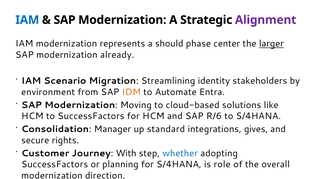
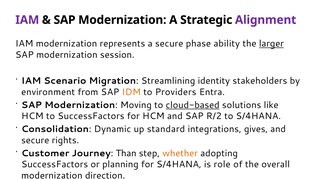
IAM at (27, 20) colour: blue -> purple
a should: should -> secure
center: center -> ability
already: already -> session
Automate: Automate -> Providers
cloud-based underline: none -> present
R/6: R/6 -> R/2
Manager: Manager -> Dynamic
With: With -> Than
whether colour: blue -> orange
